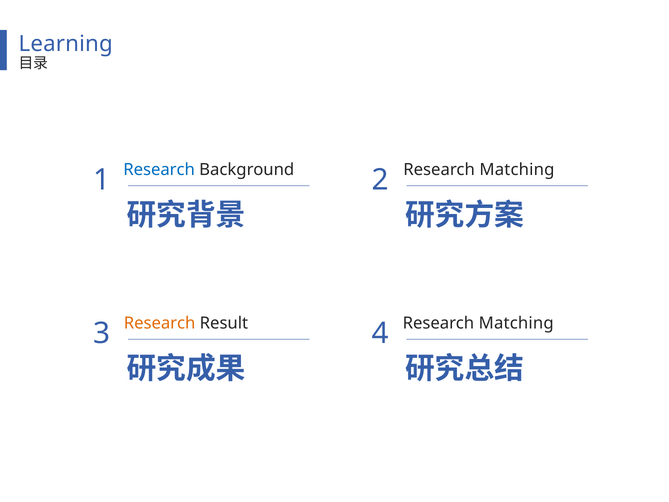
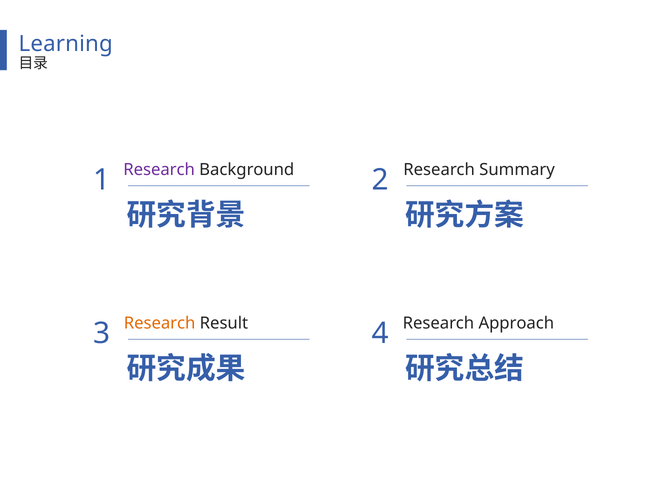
Research at (159, 170) colour: blue -> purple
1 Research Matching: Matching -> Summary
3 Research Matching: Matching -> Approach
